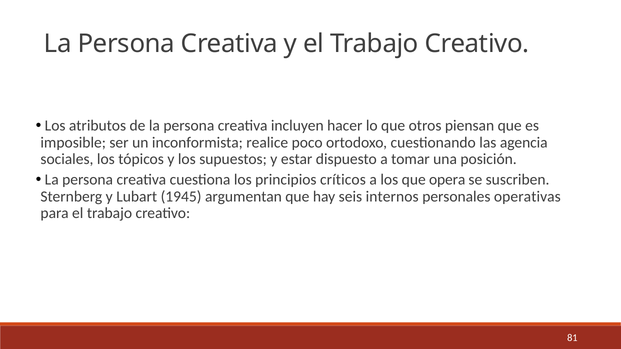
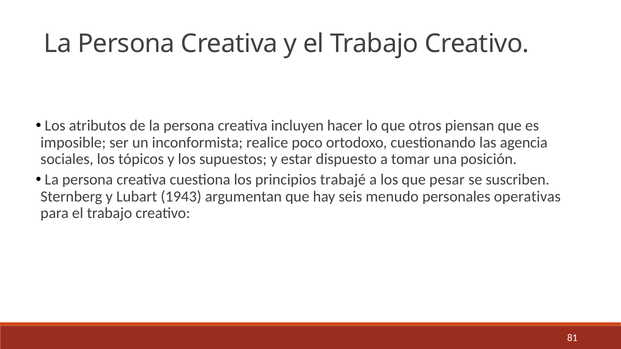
críticos: críticos -> trabajé
opera: opera -> pesar
1945: 1945 -> 1943
internos: internos -> menudo
